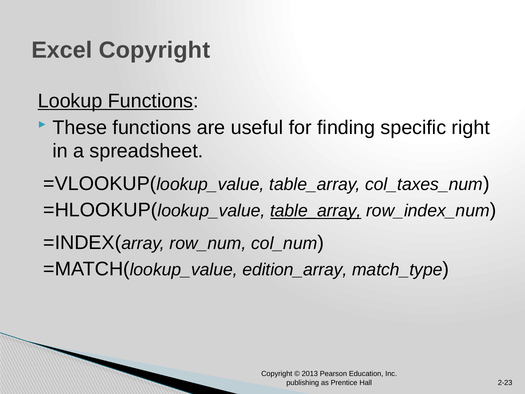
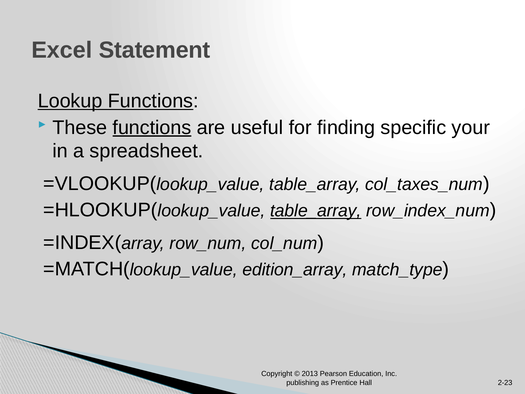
Excel Copyright: Copyright -> Statement
functions at (152, 127) underline: none -> present
right: right -> your
